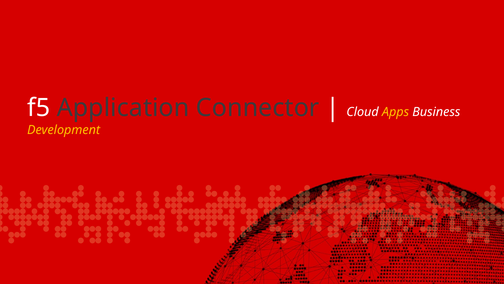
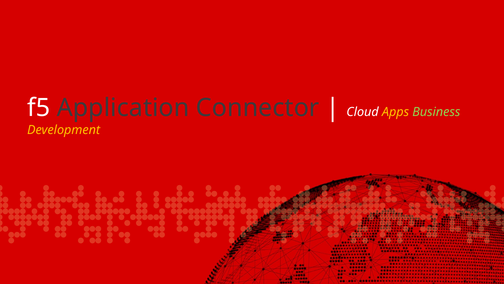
Business colour: white -> light green
